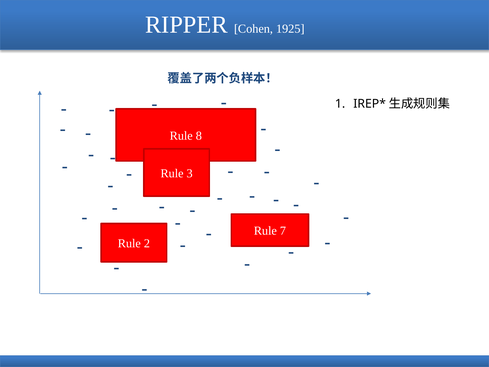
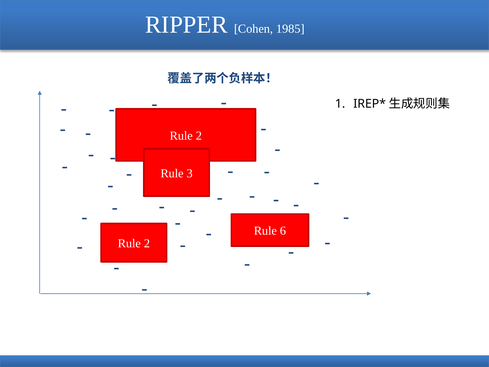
1925: 1925 -> 1985
8 at (199, 136): 8 -> 2
7: 7 -> 6
